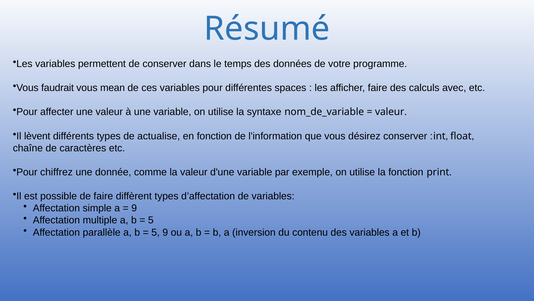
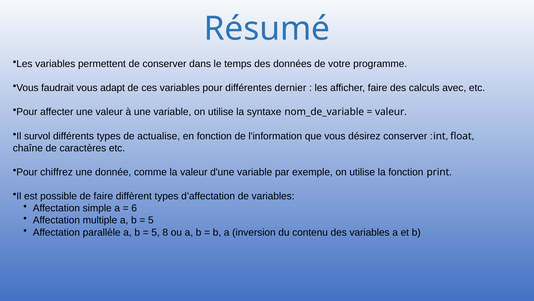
mean: mean -> adapt
spaces: spaces -> dernier
lèvent: lèvent -> survol
9 at (134, 208): 9 -> 6
5 9: 9 -> 8
